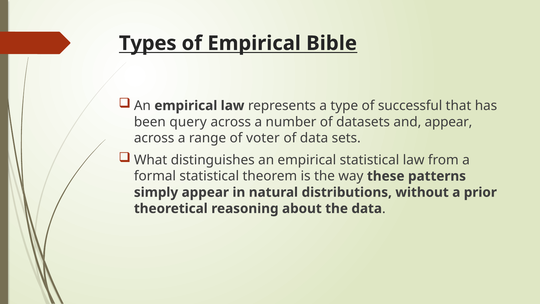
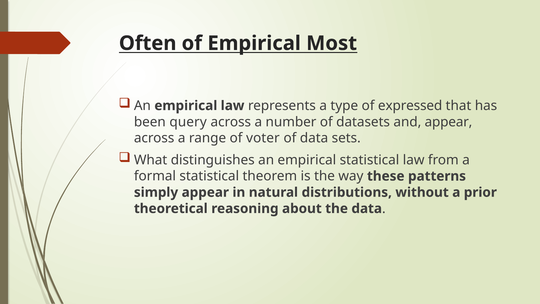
Types: Types -> Often
Bible: Bible -> Most
successful: successful -> expressed
